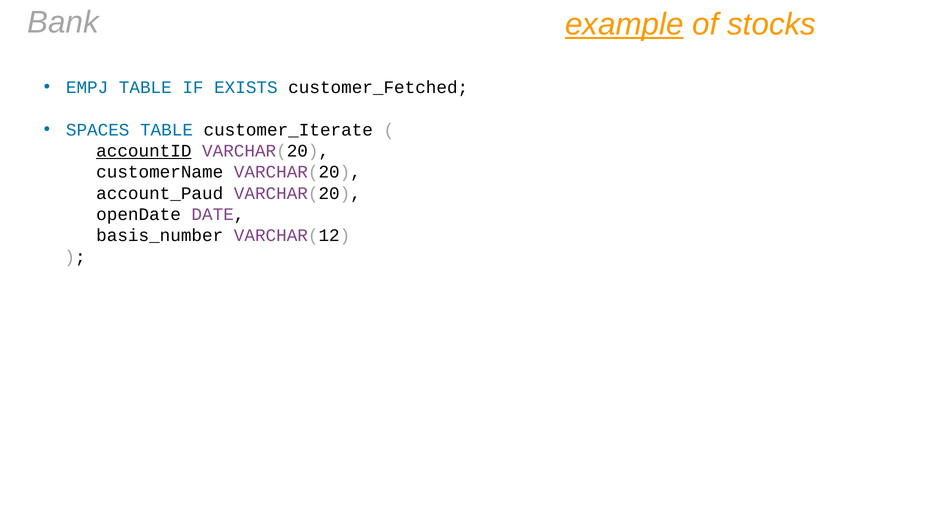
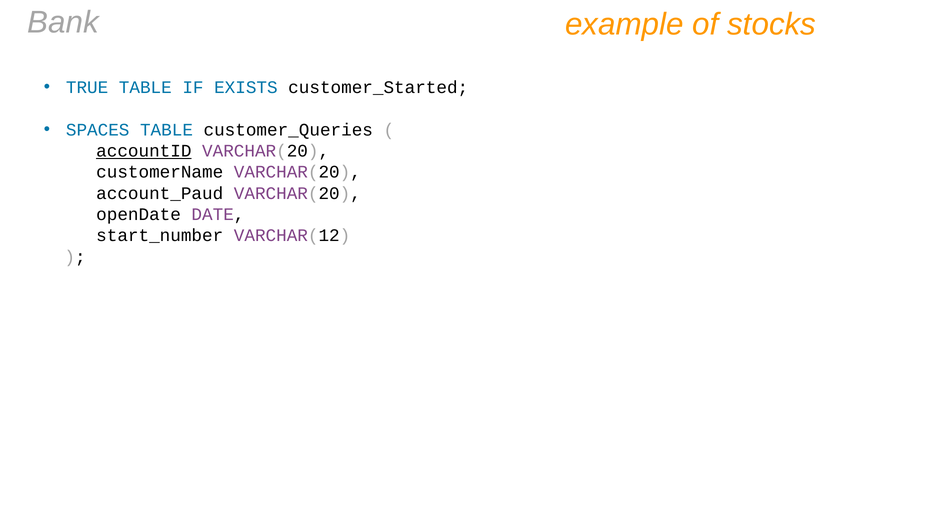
example underline: present -> none
EMPJ: EMPJ -> TRUE
customer_Fetched: customer_Fetched -> customer_Started
customer_Iterate: customer_Iterate -> customer_Queries
basis_number: basis_number -> start_number
